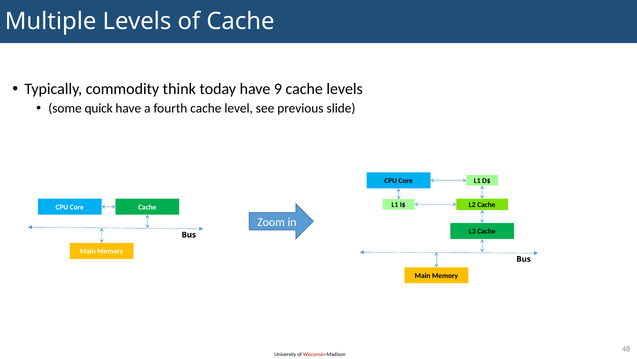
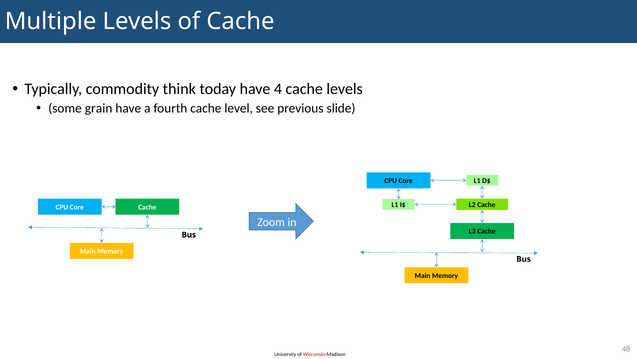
9: 9 -> 4
quick: quick -> grain
